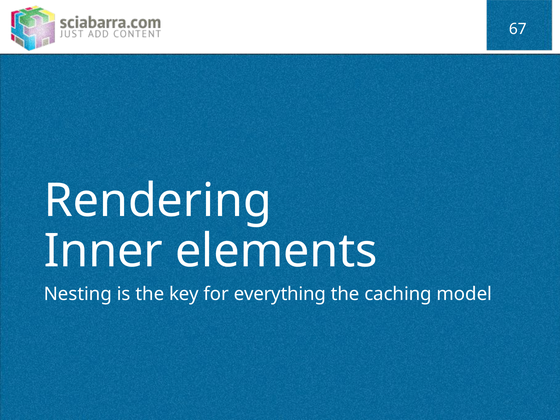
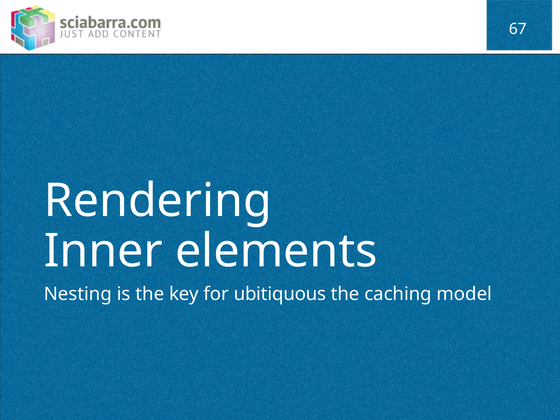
everything: everything -> ubitiquous
